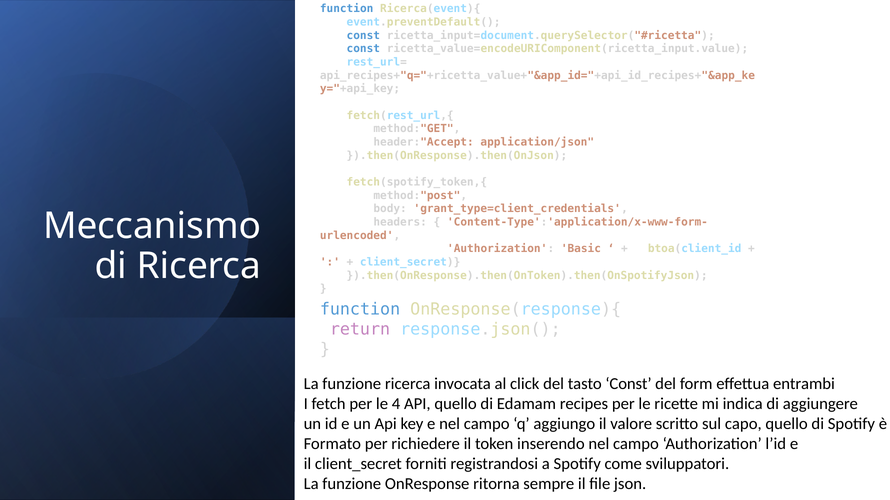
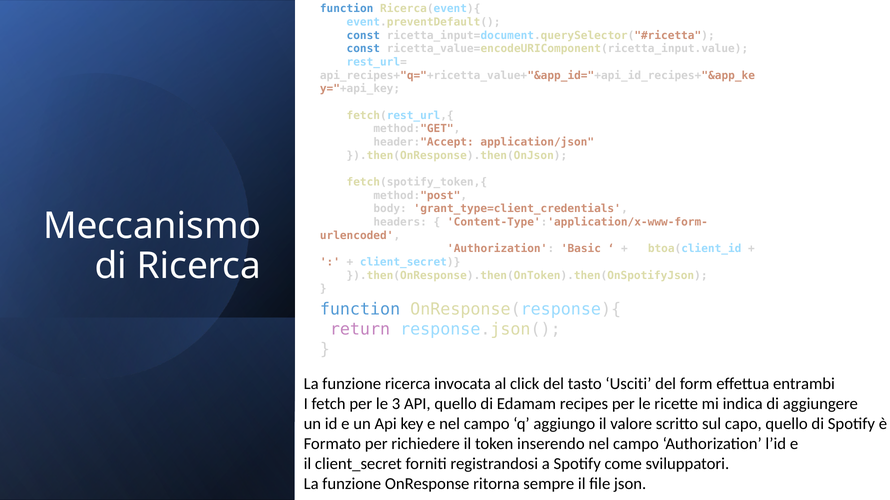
tasto Const: Const -> Usciti
4: 4 -> 3
